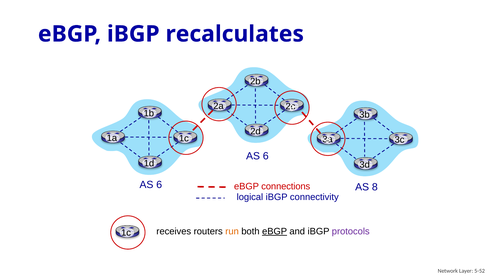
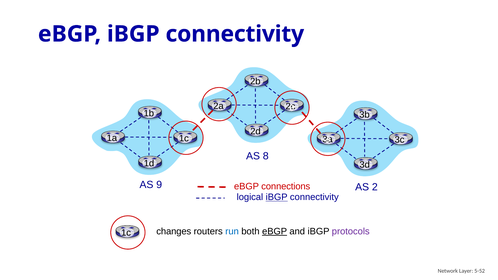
eBGP iBGP recalculates: recalculates -> connectivity
6 at (266, 156): 6 -> 8
6 at (159, 185): 6 -> 9
8: 8 -> 2
iBGP at (277, 197) underline: none -> present
receives: receives -> changes
run colour: orange -> blue
